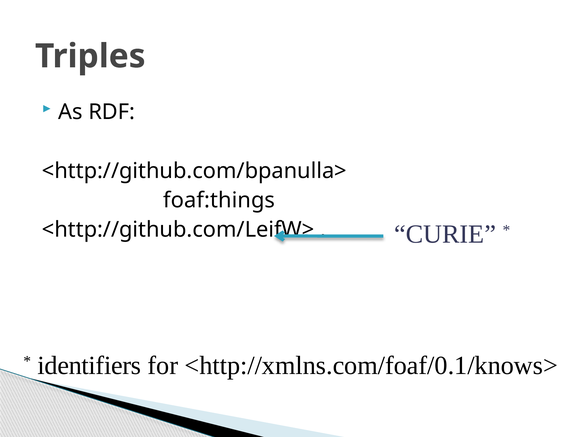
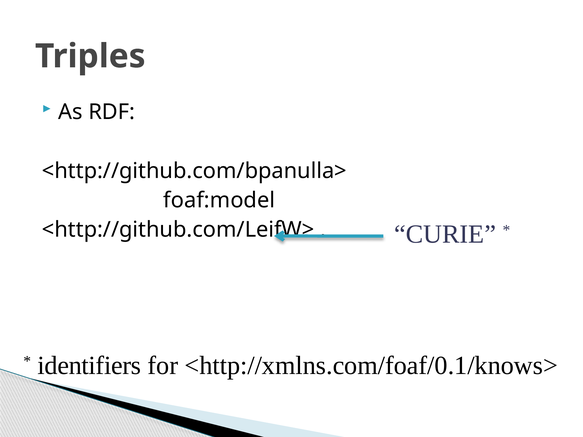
foaf:things: foaf:things -> foaf:model
